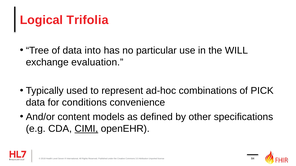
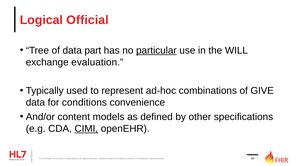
Trifolia: Trifolia -> Official
into: into -> part
particular underline: none -> present
PICK: PICK -> GIVE
